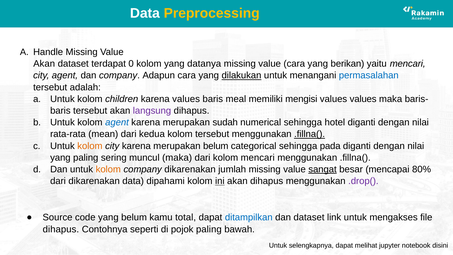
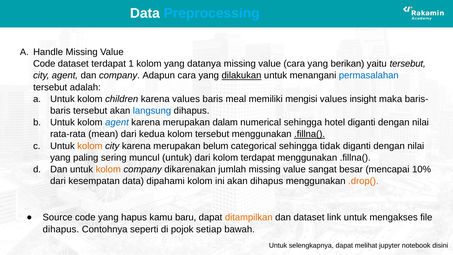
Preprocessing colour: yellow -> light blue
Akan at (44, 64): Akan -> Code
0: 0 -> 1
yaitu mencari: mencari -> tersebut
values values: values -> insight
langsung colour: purple -> blue
sudah: sudah -> dalam
pada: pada -> tidak
muncul maka: maka -> untuk
kolom mencari: mencari -> terdapat
sangat underline: present -> none
80%: 80% -> 10%
dari dikarenakan: dikarenakan -> kesempatan
ini underline: present -> none
.drop( colour: purple -> orange
yang belum: belum -> hapus
total: total -> baru
ditampilkan colour: blue -> orange
pojok paling: paling -> setiap
